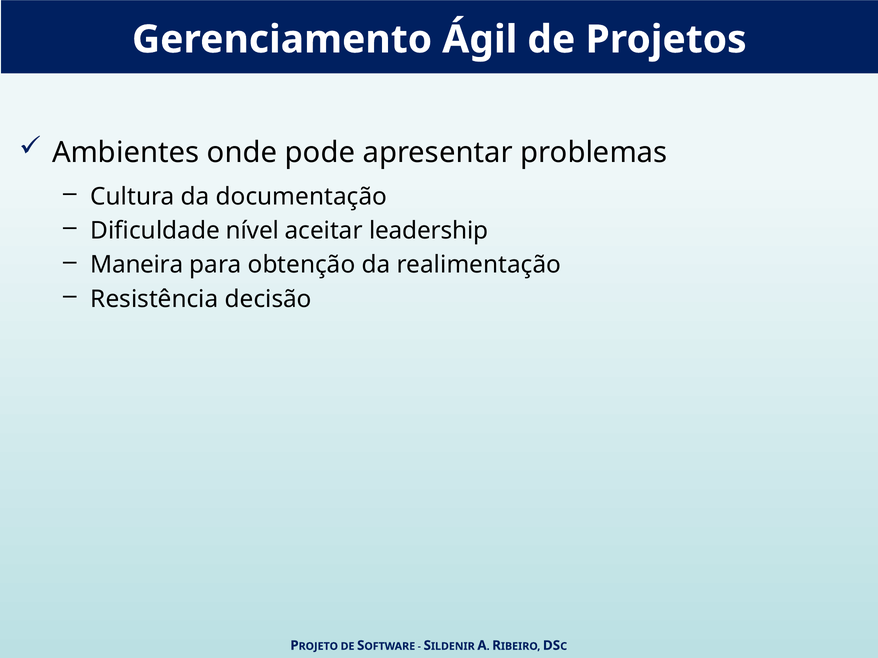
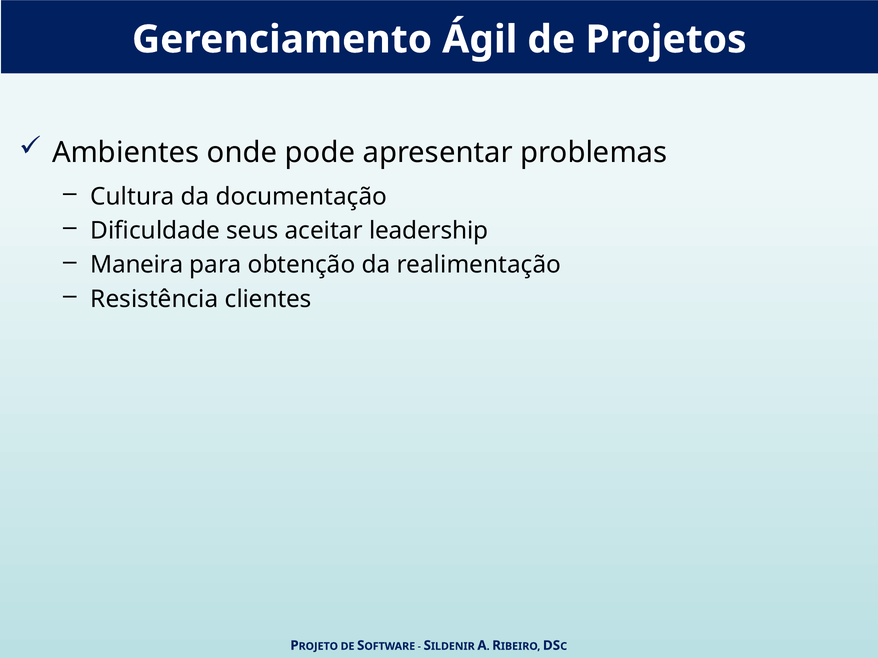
nível: nível -> seus
decisão: decisão -> clientes
